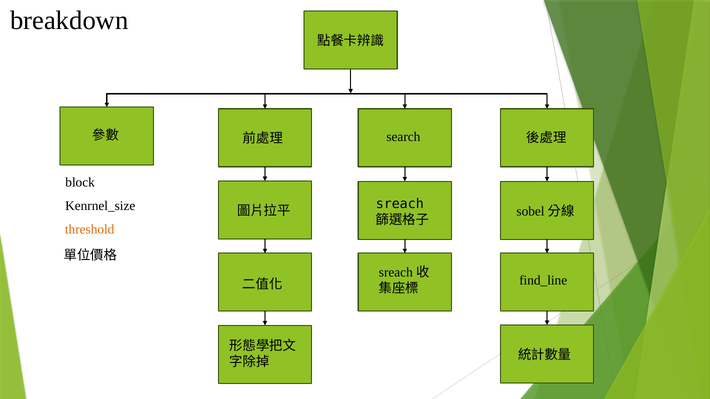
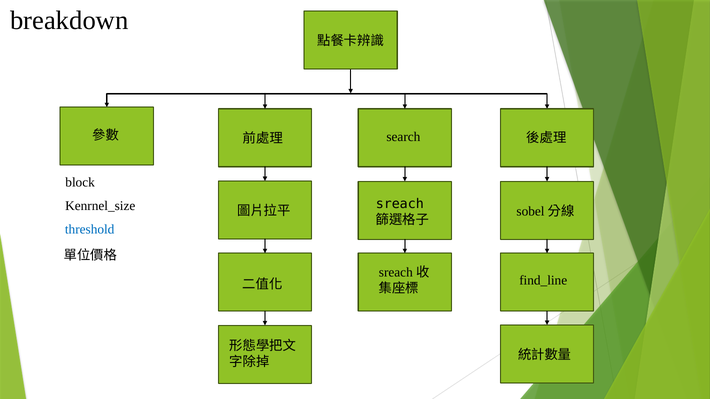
threshold colour: orange -> blue
